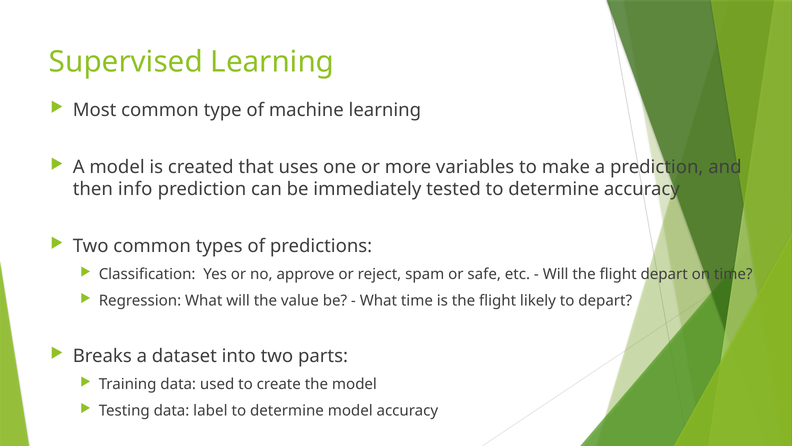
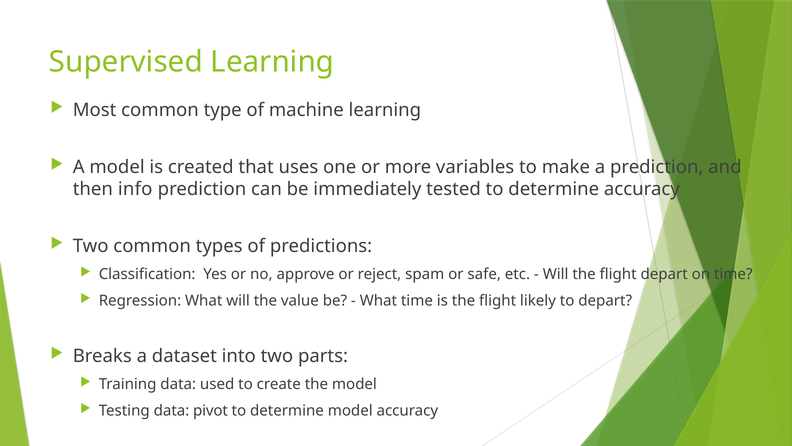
label: label -> pivot
